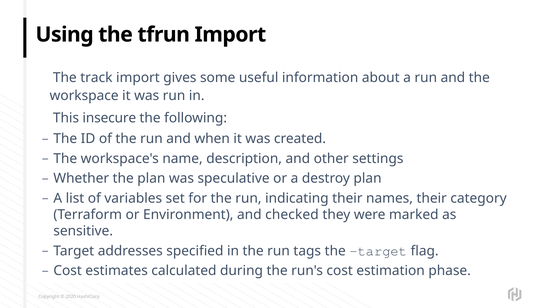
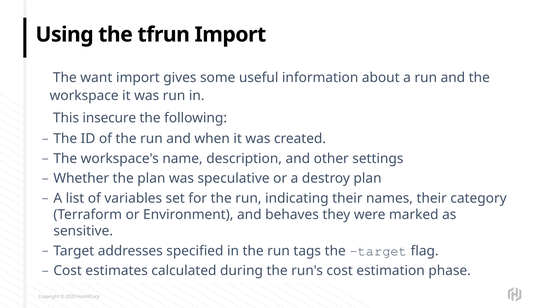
track: track -> want
checked: checked -> behaves
